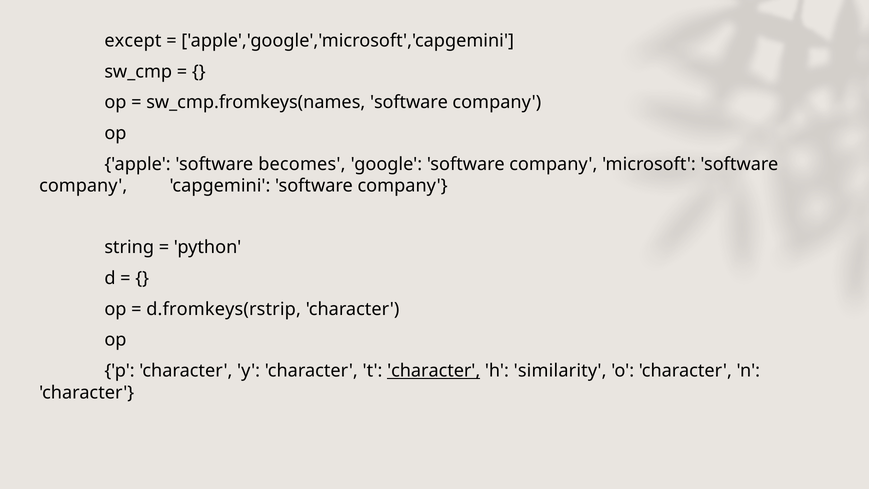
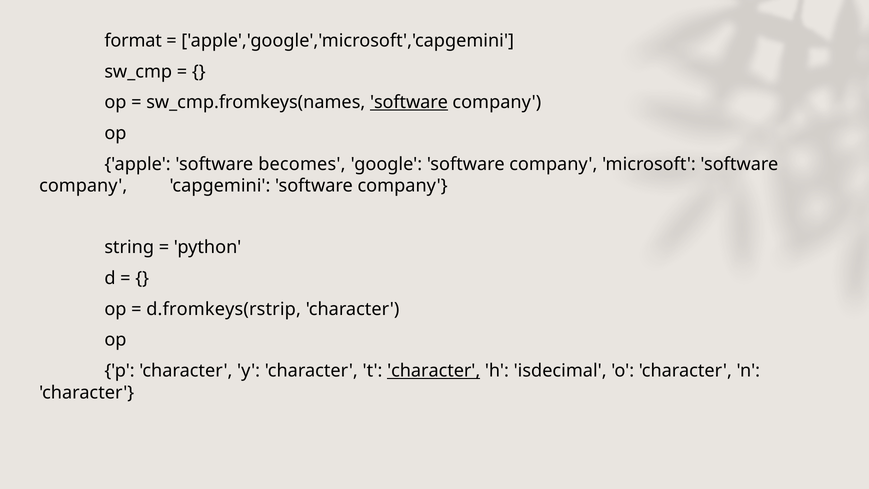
except: except -> format
software at (409, 102) underline: none -> present
similarity: similarity -> isdecimal
